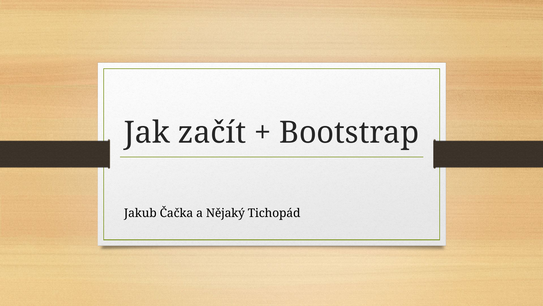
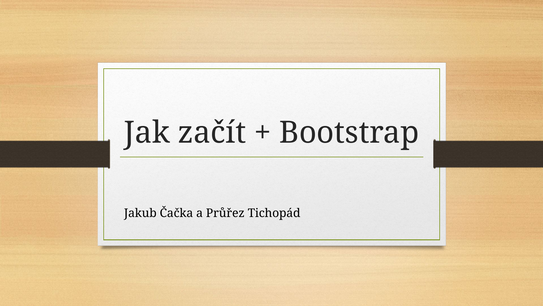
Nějaký: Nějaký -> Průřez
